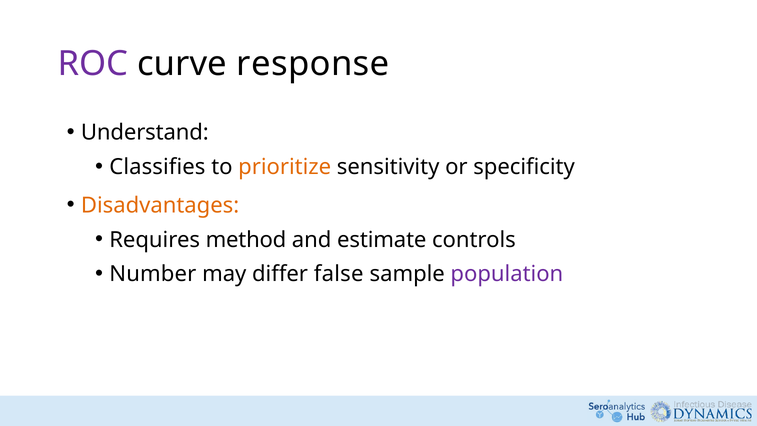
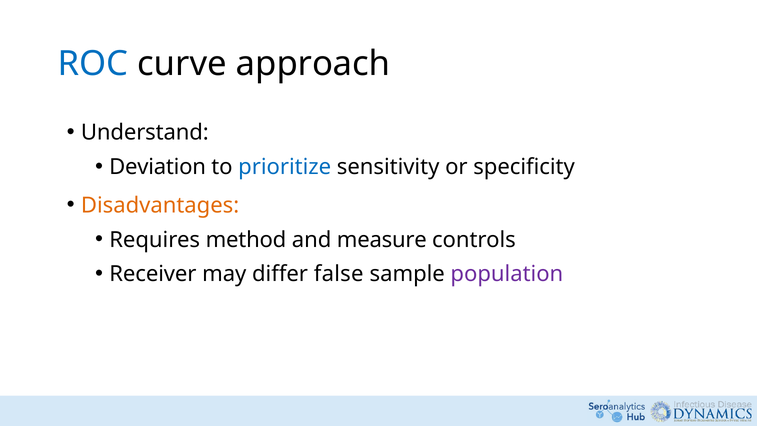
ROC colour: purple -> blue
response: response -> approach
Classifies: Classifies -> Deviation
prioritize colour: orange -> blue
estimate: estimate -> measure
Number: Number -> Receiver
